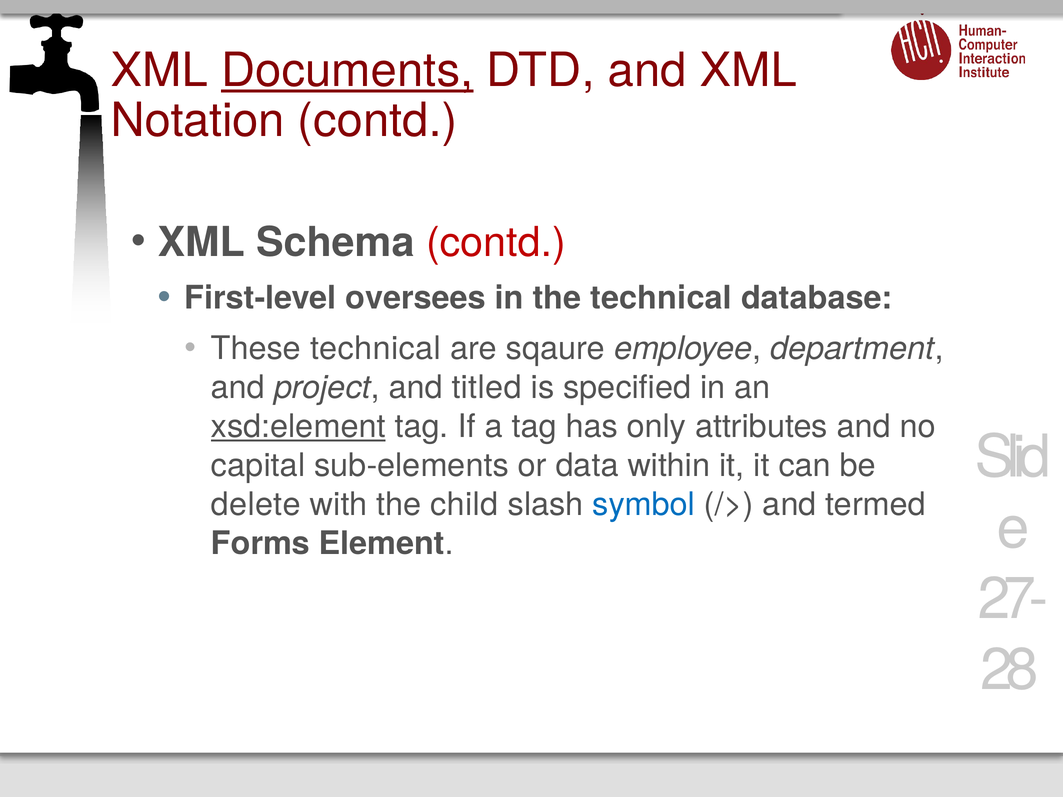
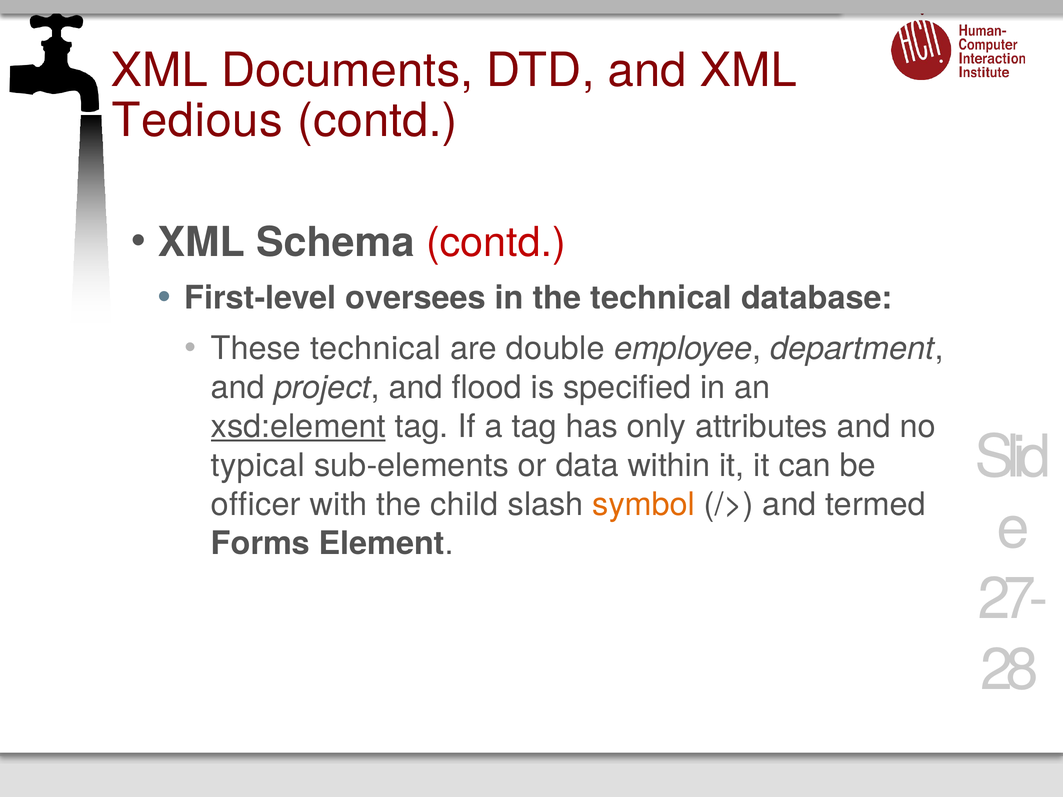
Documents underline: present -> none
Notation: Notation -> Tedious
sqaure: sqaure -> double
titled: titled -> flood
capital: capital -> typical
delete: delete -> officer
symbol colour: blue -> orange
